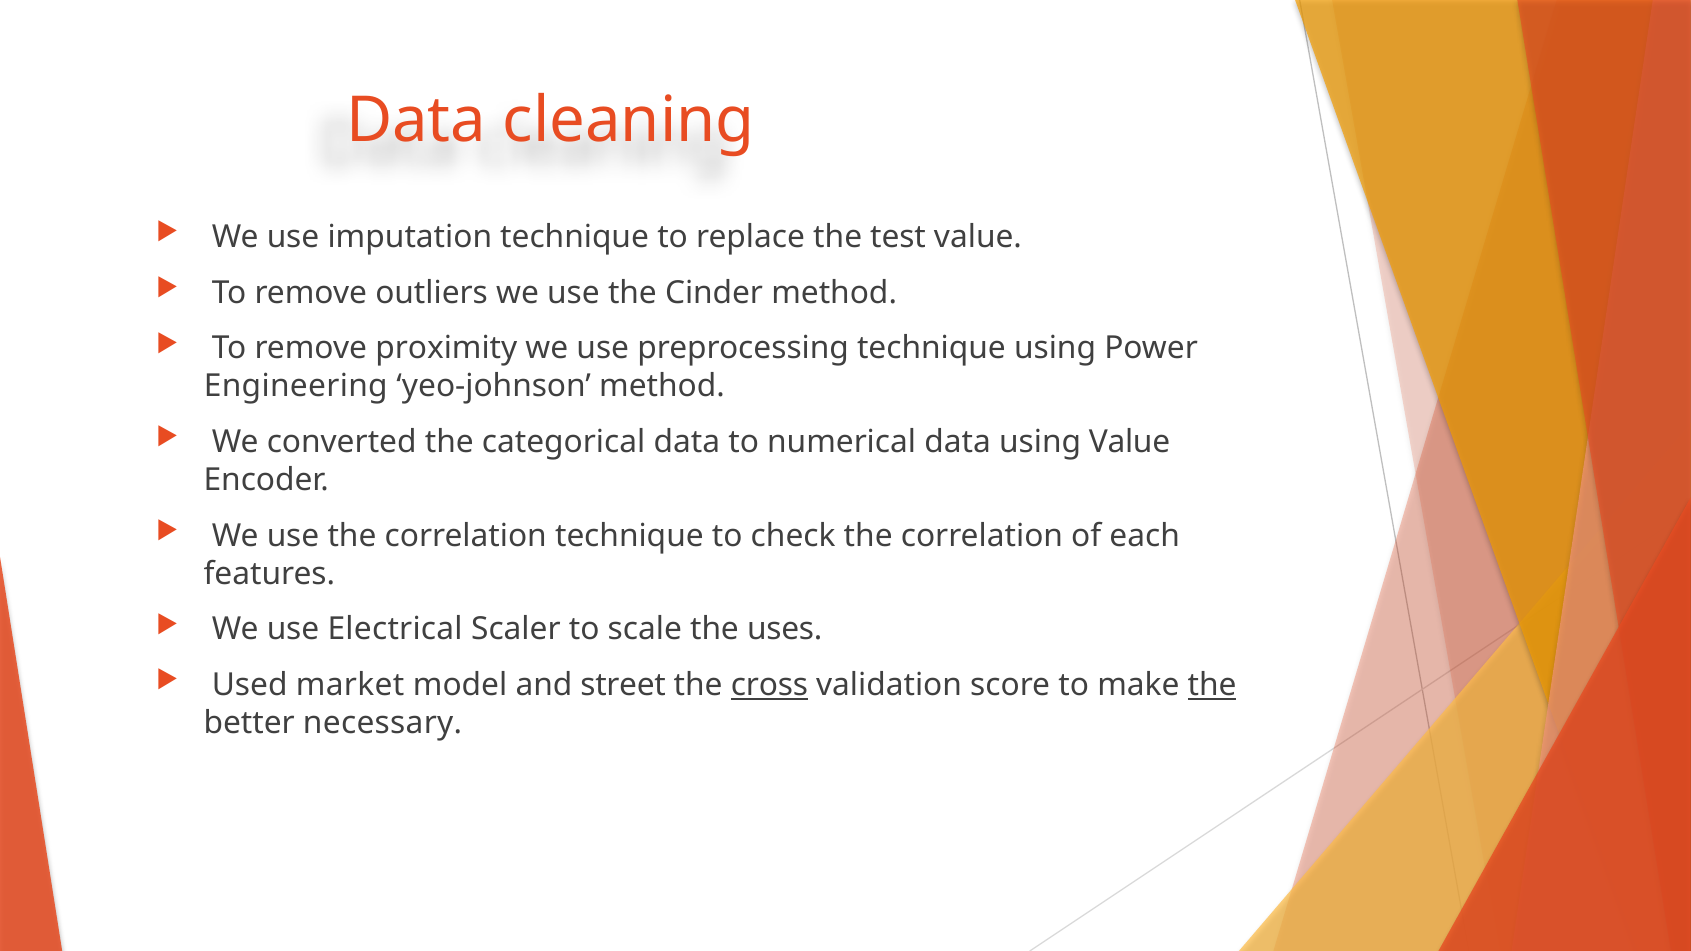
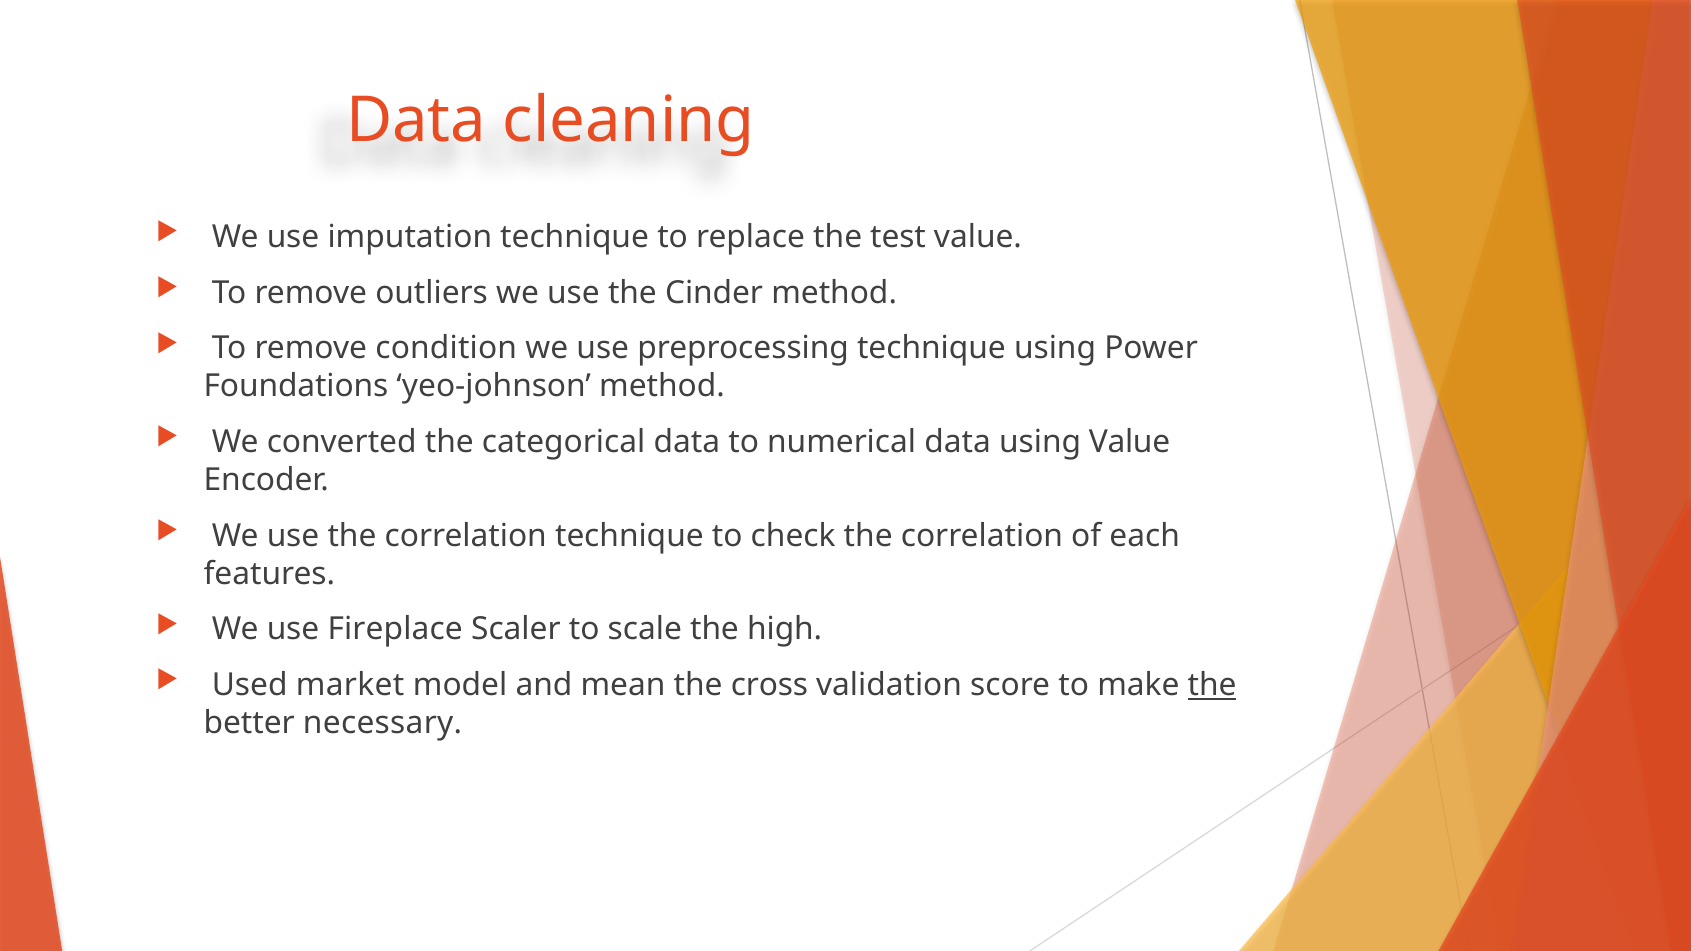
proximity: proximity -> condition
Engineering: Engineering -> Foundations
Electrical: Electrical -> Fireplace
uses: uses -> high
street: street -> mean
cross underline: present -> none
